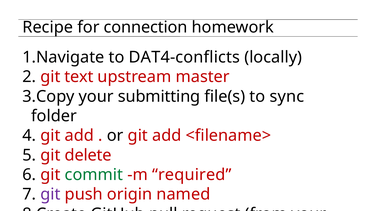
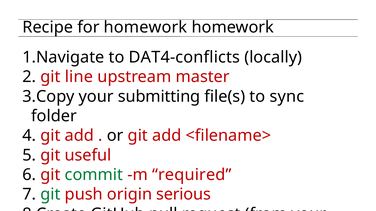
for connection: connection -> homework
text: text -> line
delete: delete -> useful
git at (50, 194) colour: purple -> green
named: named -> serious
